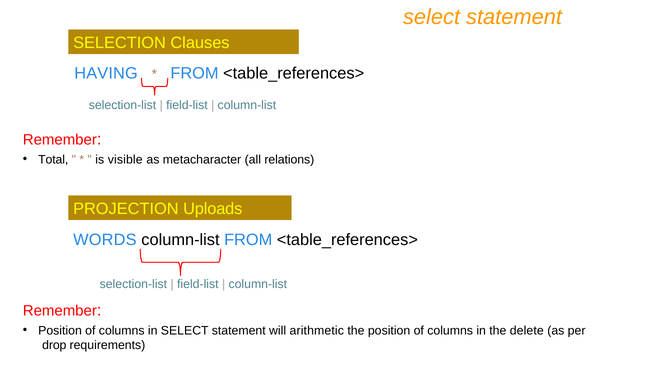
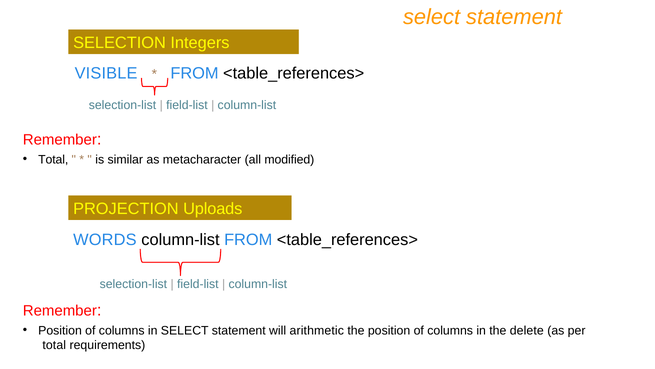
Clauses: Clauses -> Integers
HAVING: HAVING -> VISIBLE
visible: visible -> similar
relations: relations -> modified
drop at (54, 345): drop -> total
